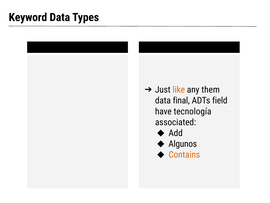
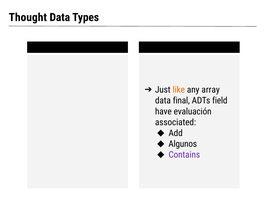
Keyword: Keyword -> Thought
them: them -> array
tecnología: tecnología -> evaluación
Contains colour: orange -> purple
